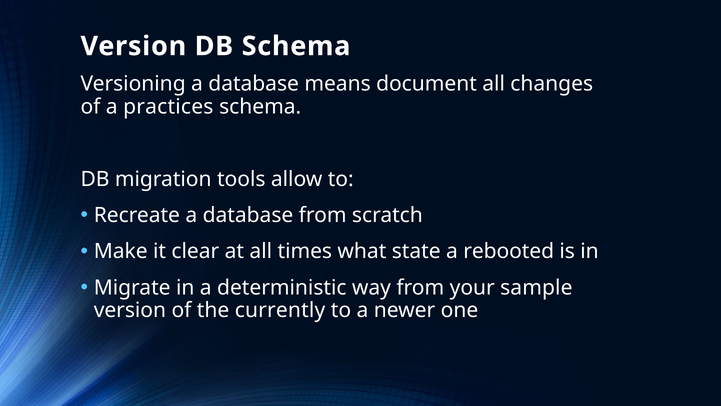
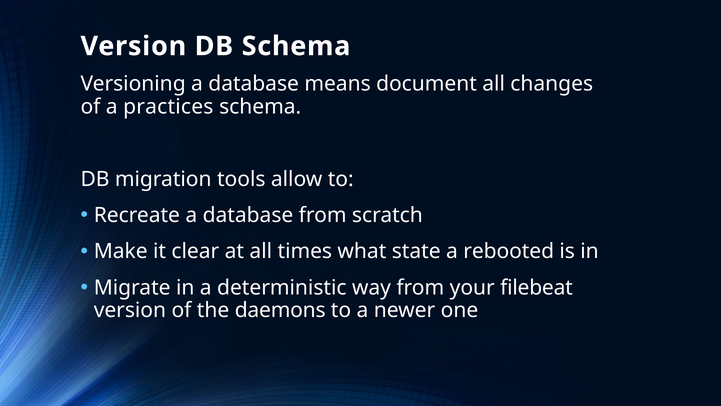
sample: sample -> filebeat
currently: currently -> daemons
